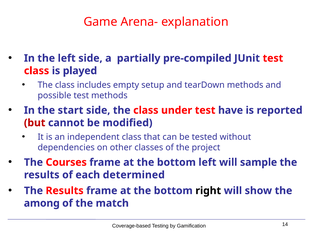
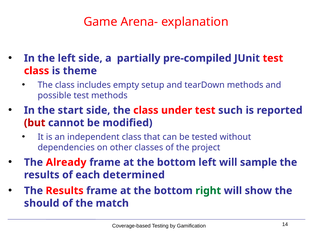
played: played -> theme
have: have -> such
Courses: Courses -> Already
right colour: black -> green
among: among -> should
